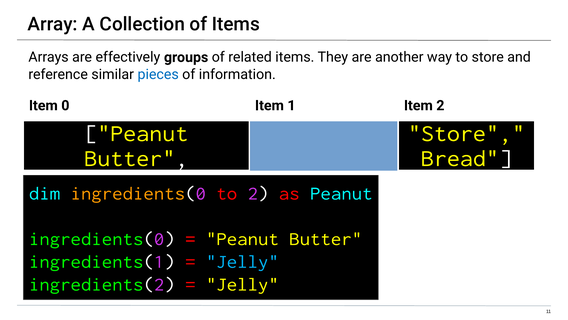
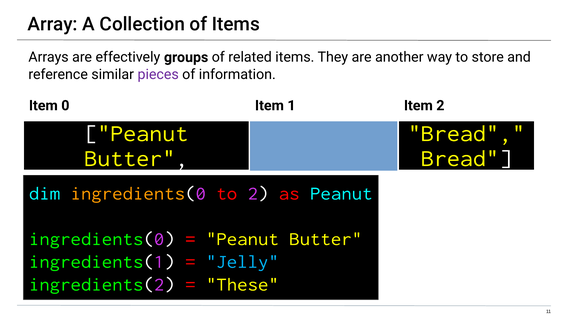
pieces colour: blue -> purple
Store at (466, 133): Store -> Bread
Jelly at (242, 284): Jelly -> These
